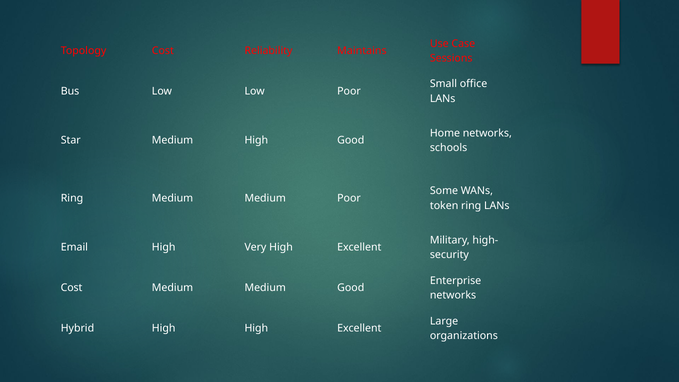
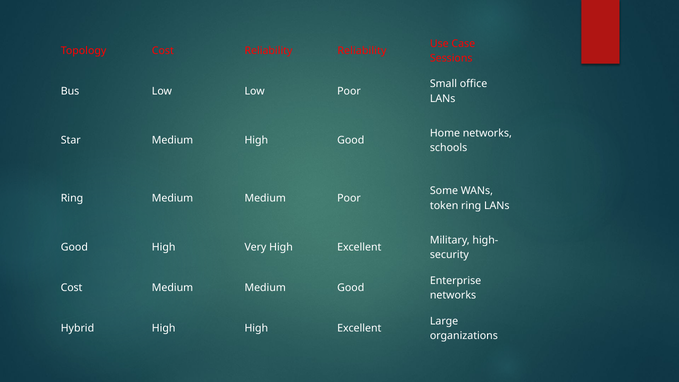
Reliability Maintains: Maintains -> Reliability
Email at (74, 247): Email -> Good
